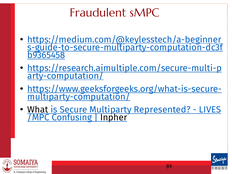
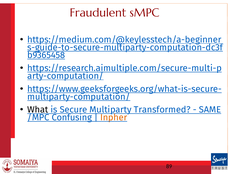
Represented: Represented -> Transformed
LIVES: LIVES -> SAME
Inpher colour: black -> orange
